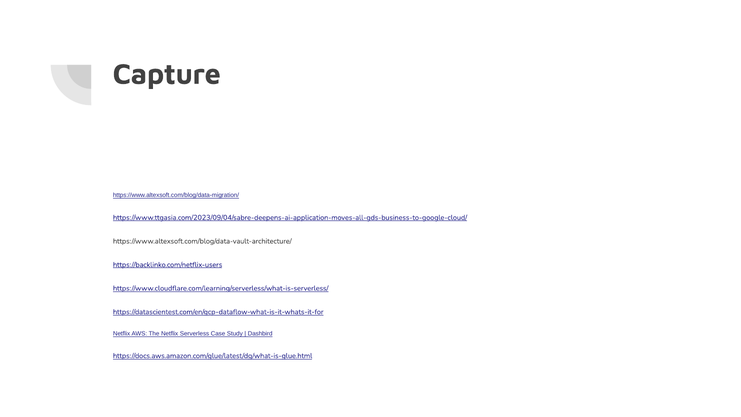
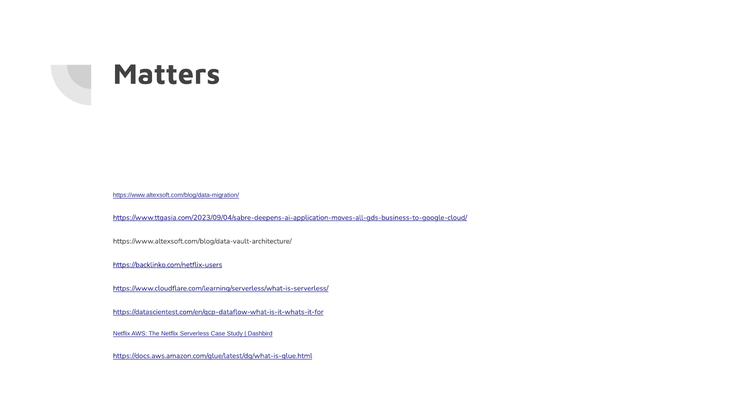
Capture: Capture -> Matters
